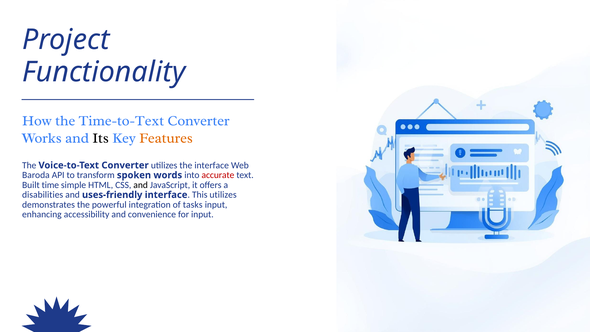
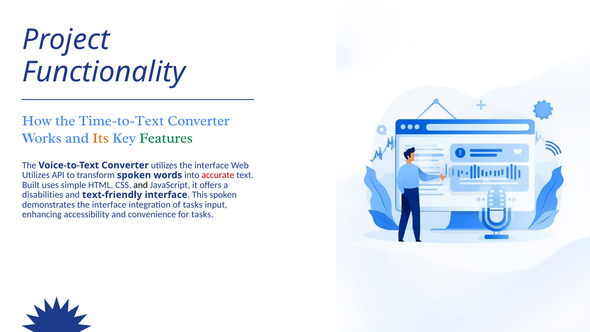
Its colour: black -> orange
Features colour: orange -> green
Baroda at (36, 175): Baroda -> Utilizes
time: time -> uses
uses-friendly: uses-friendly -> text-friendly
This utilizes: utilizes -> spoken
demonstrates the powerful: powerful -> interface
for input: input -> tasks
